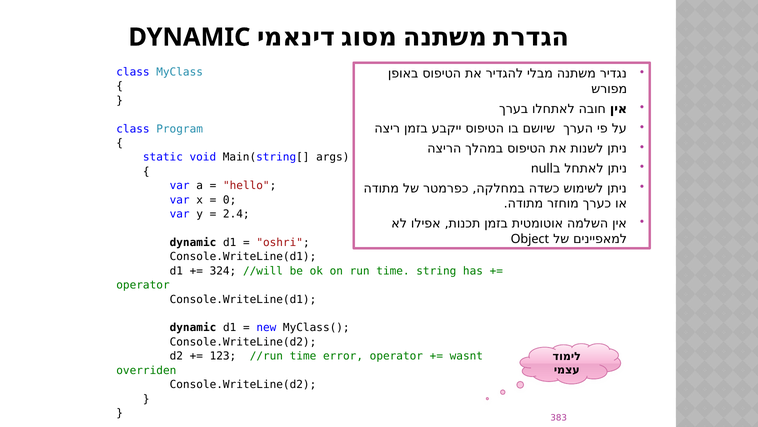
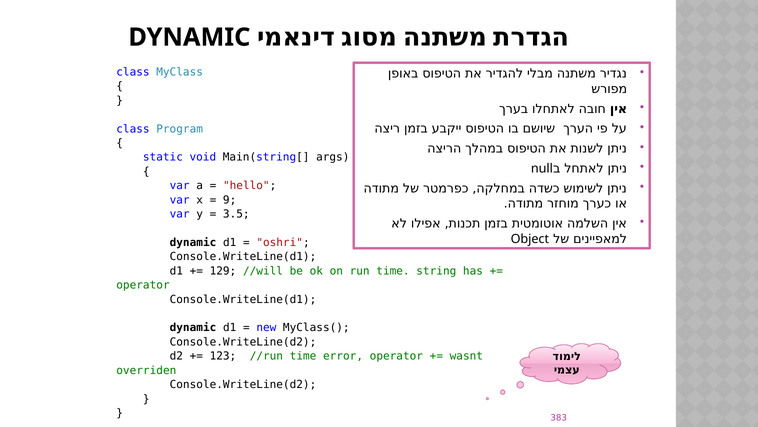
0: 0 -> 9
2.4: 2.4 -> 3.5
324: 324 -> 129
